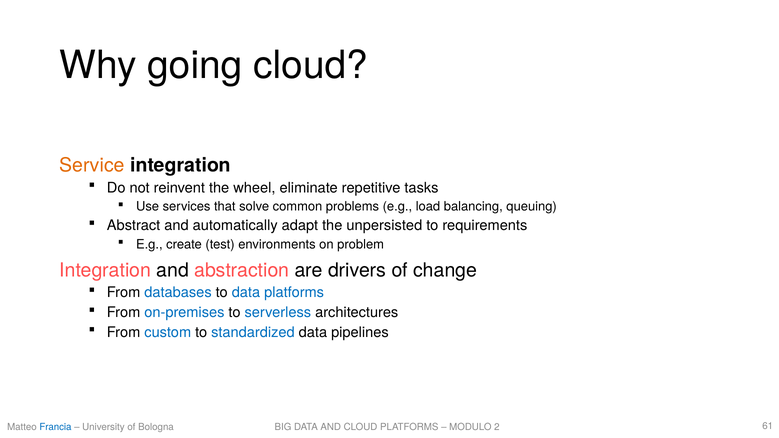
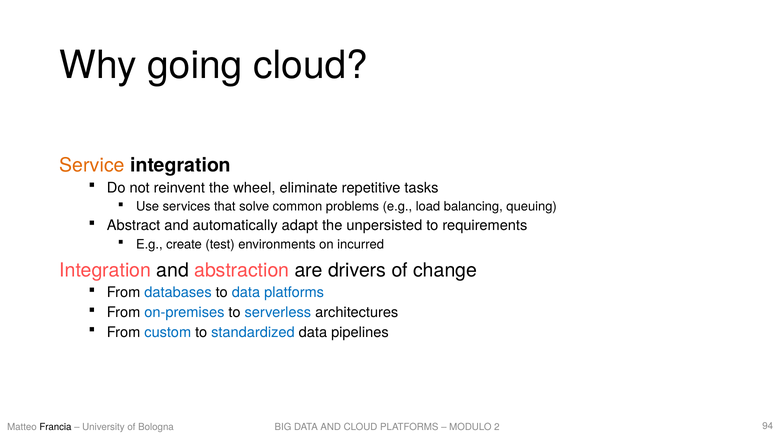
problem: problem -> incurred
Francia colour: blue -> black
61: 61 -> 94
